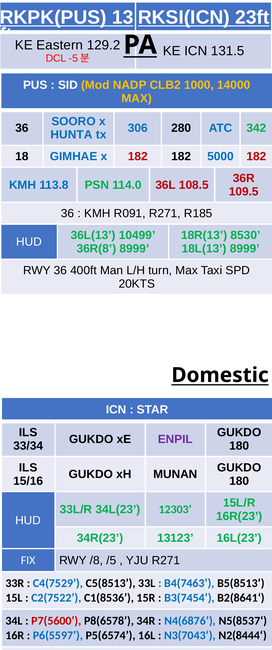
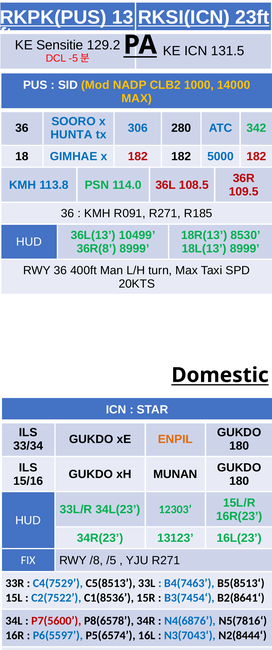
Eastern: Eastern -> Sensitie
ENPIL colour: purple -> orange
N5(8537‘: N5(8537‘ -> N5(7816‘
